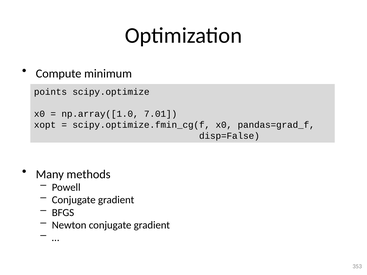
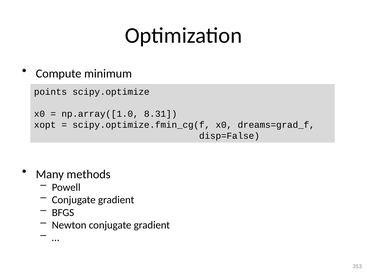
7.01: 7.01 -> 8.31
pandas=grad_f: pandas=grad_f -> dreams=grad_f
